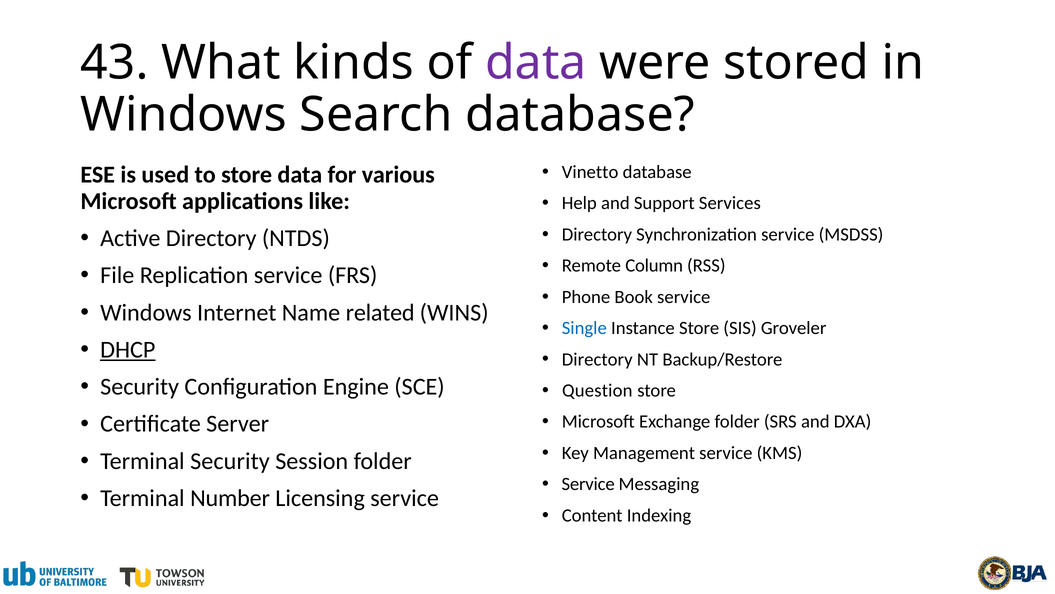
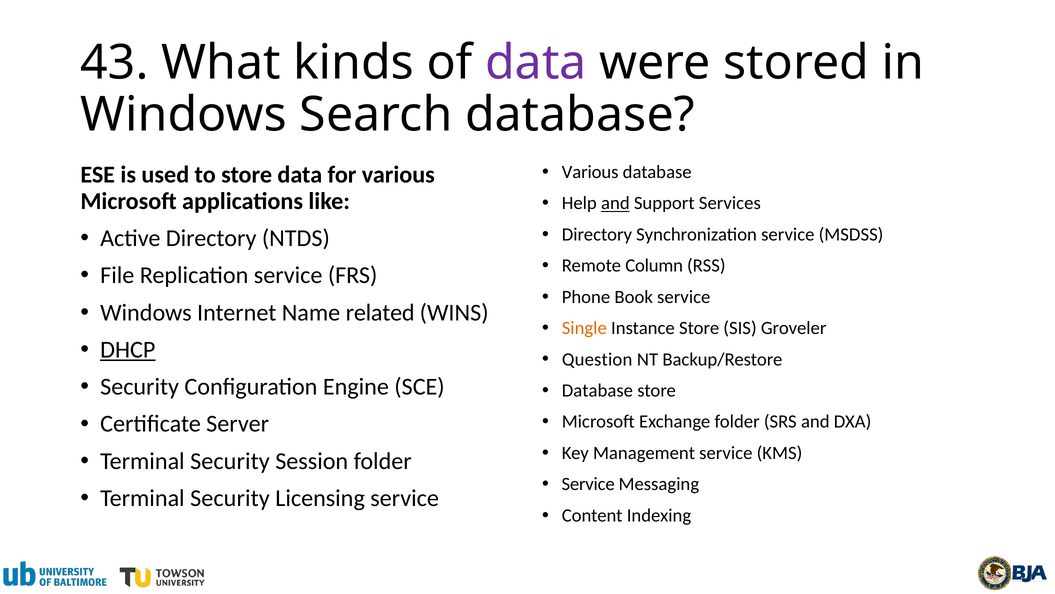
Vinetto at (590, 172): Vinetto -> Various
and at (615, 203) underline: none -> present
Single colour: blue -> orange
Directory at (597, 359): Directory -> Question
Question at (597, 390): Question -> Database
Number at (230, 498): Number -> Security
